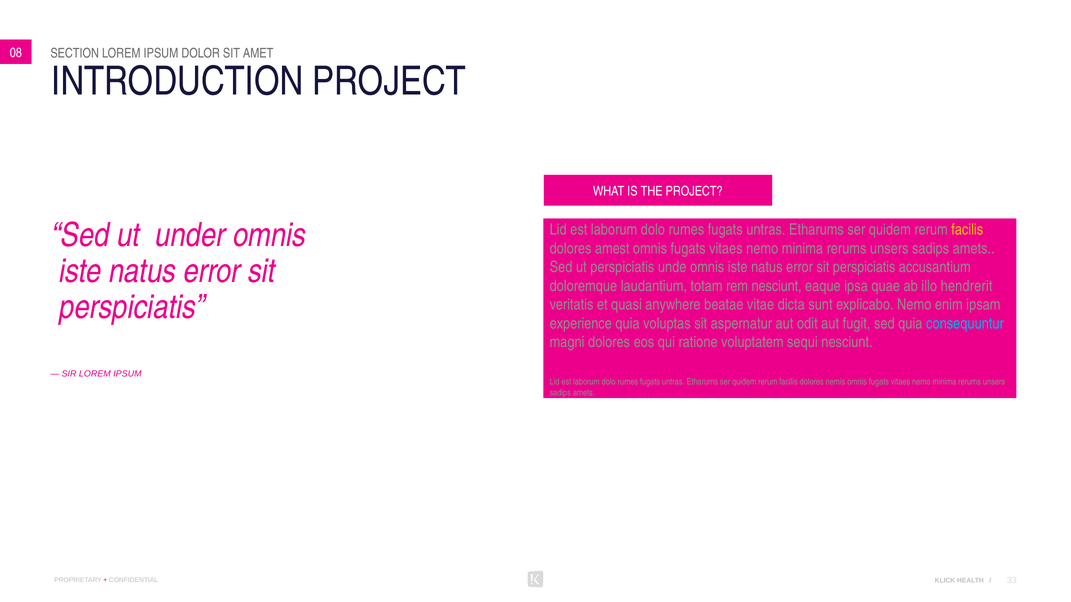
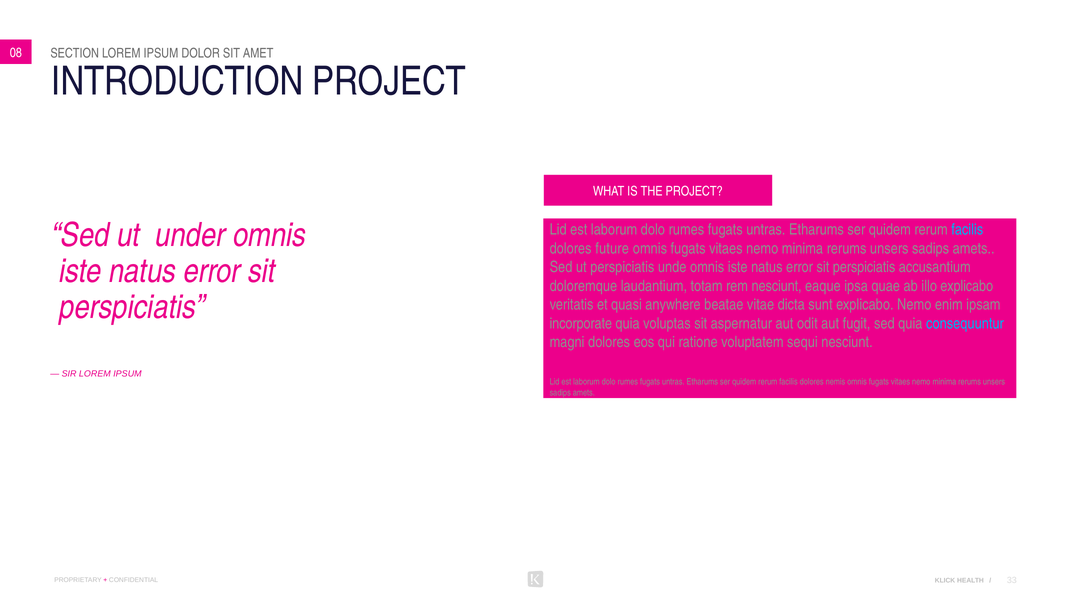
facilis at (967, 230) colour: yellow -> light blue
amest: amest -> future
illo hendrerit: hendrerit -> explicabo
experience: experience -> incorporate
